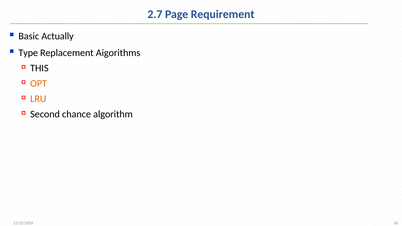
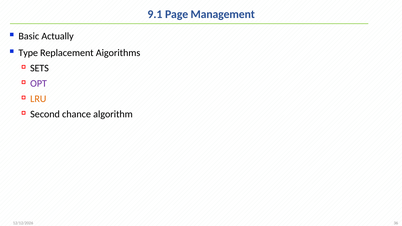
2.7: 2.7 -> 9.1
Requirement: Requirement -> Management
THIS: THIS -> SETS
OPT colour: orange -> purple
